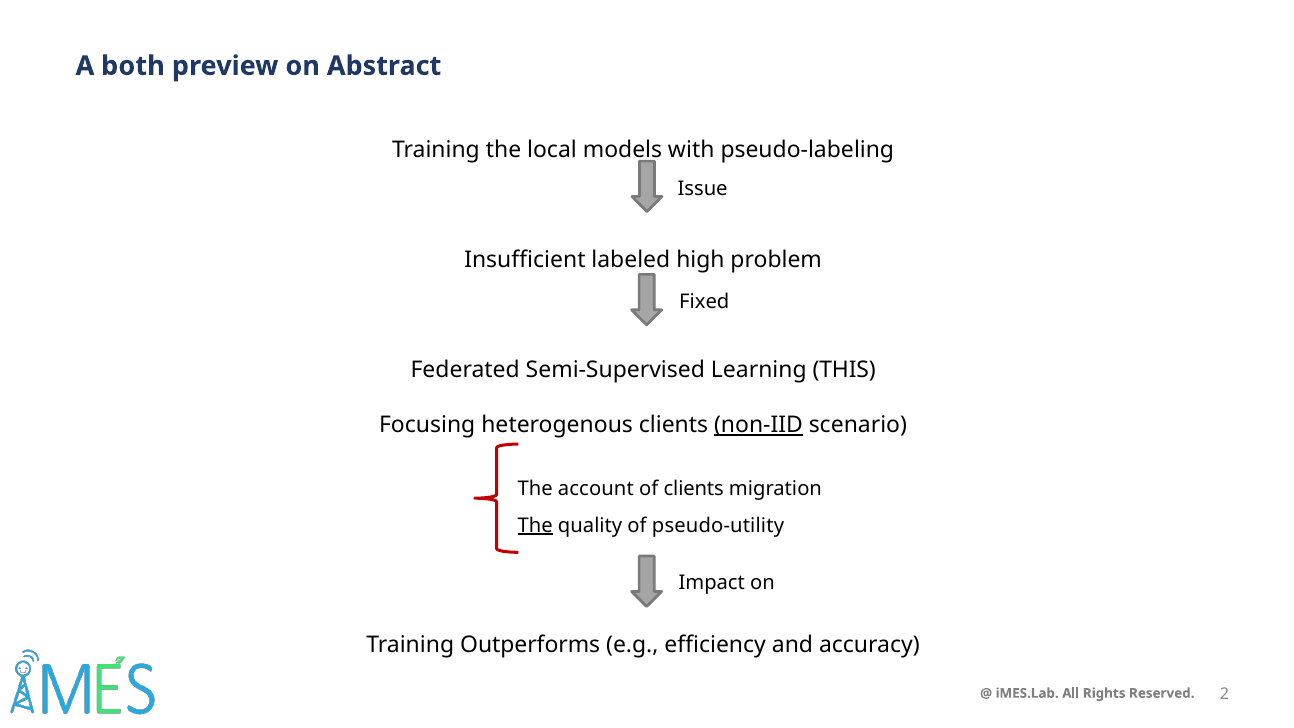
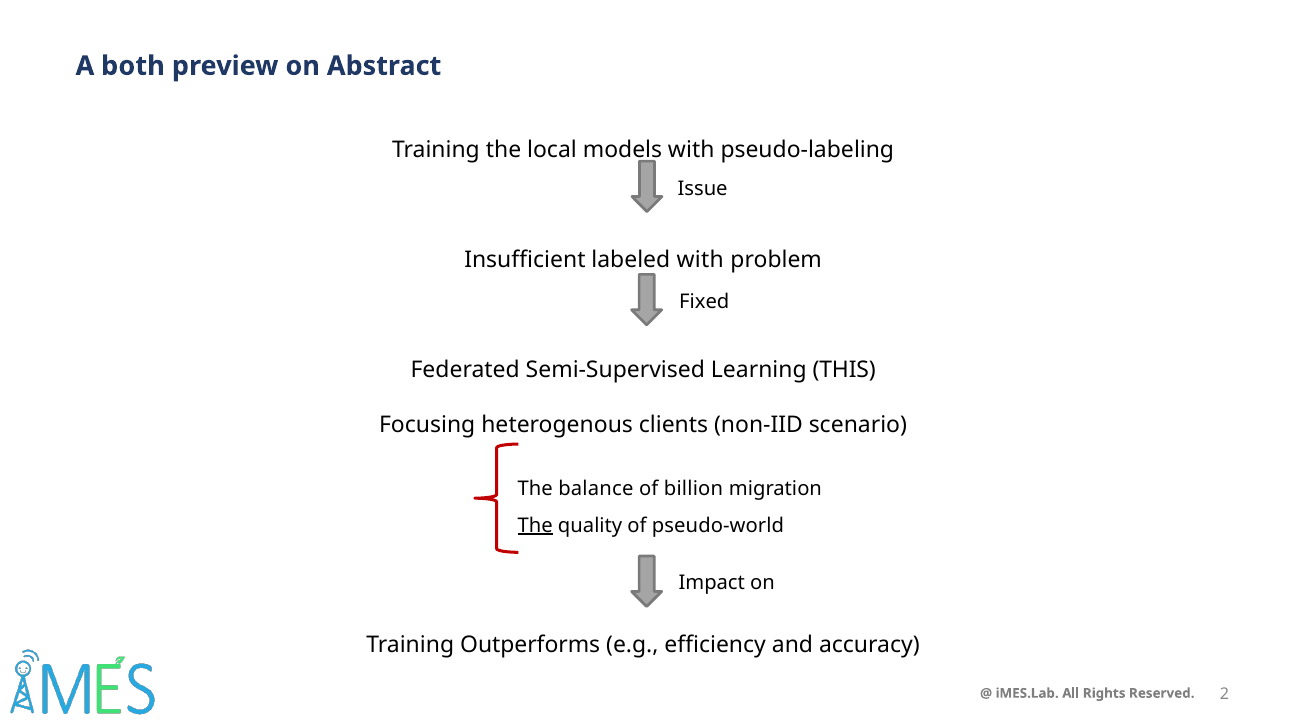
labeled high: high -> with
non-IID underline: present -> none
account: account -> balance
of clients: clients -> billion
pseudo-utility: pseudo-utility -> pseudo-world
